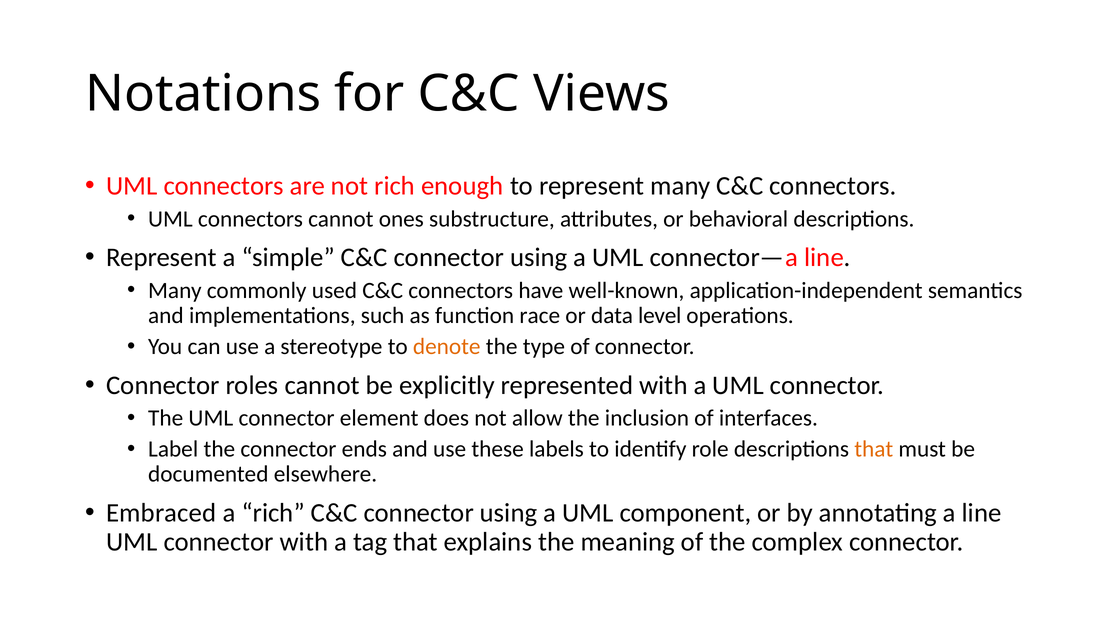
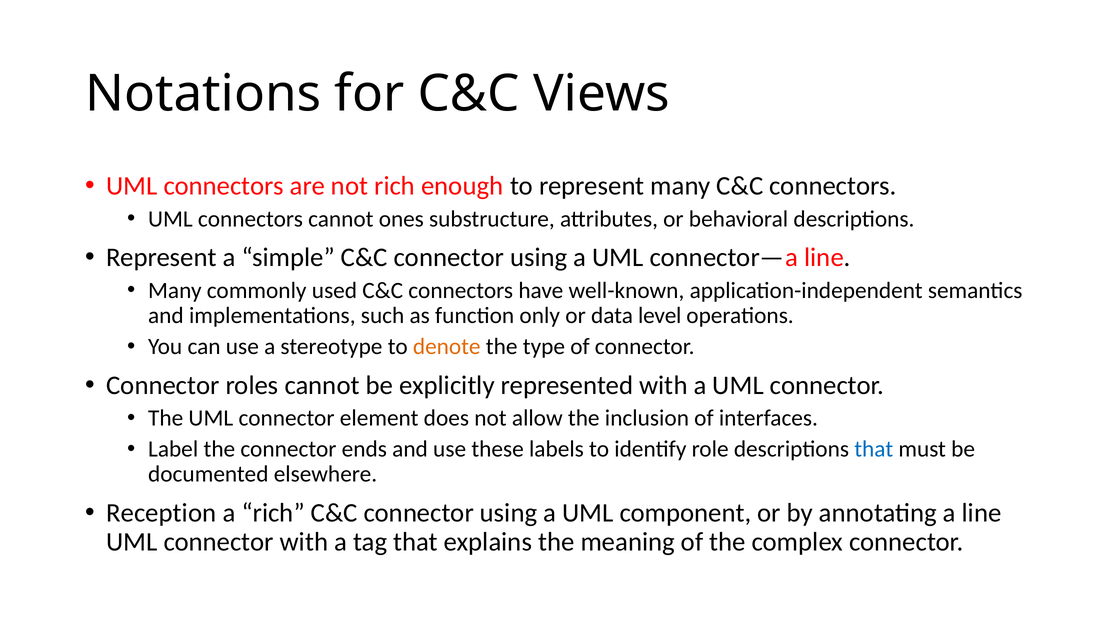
race: race -> only
that at (874, 449) colour: orange -> blue
Embraced: Embraced -> Reception
